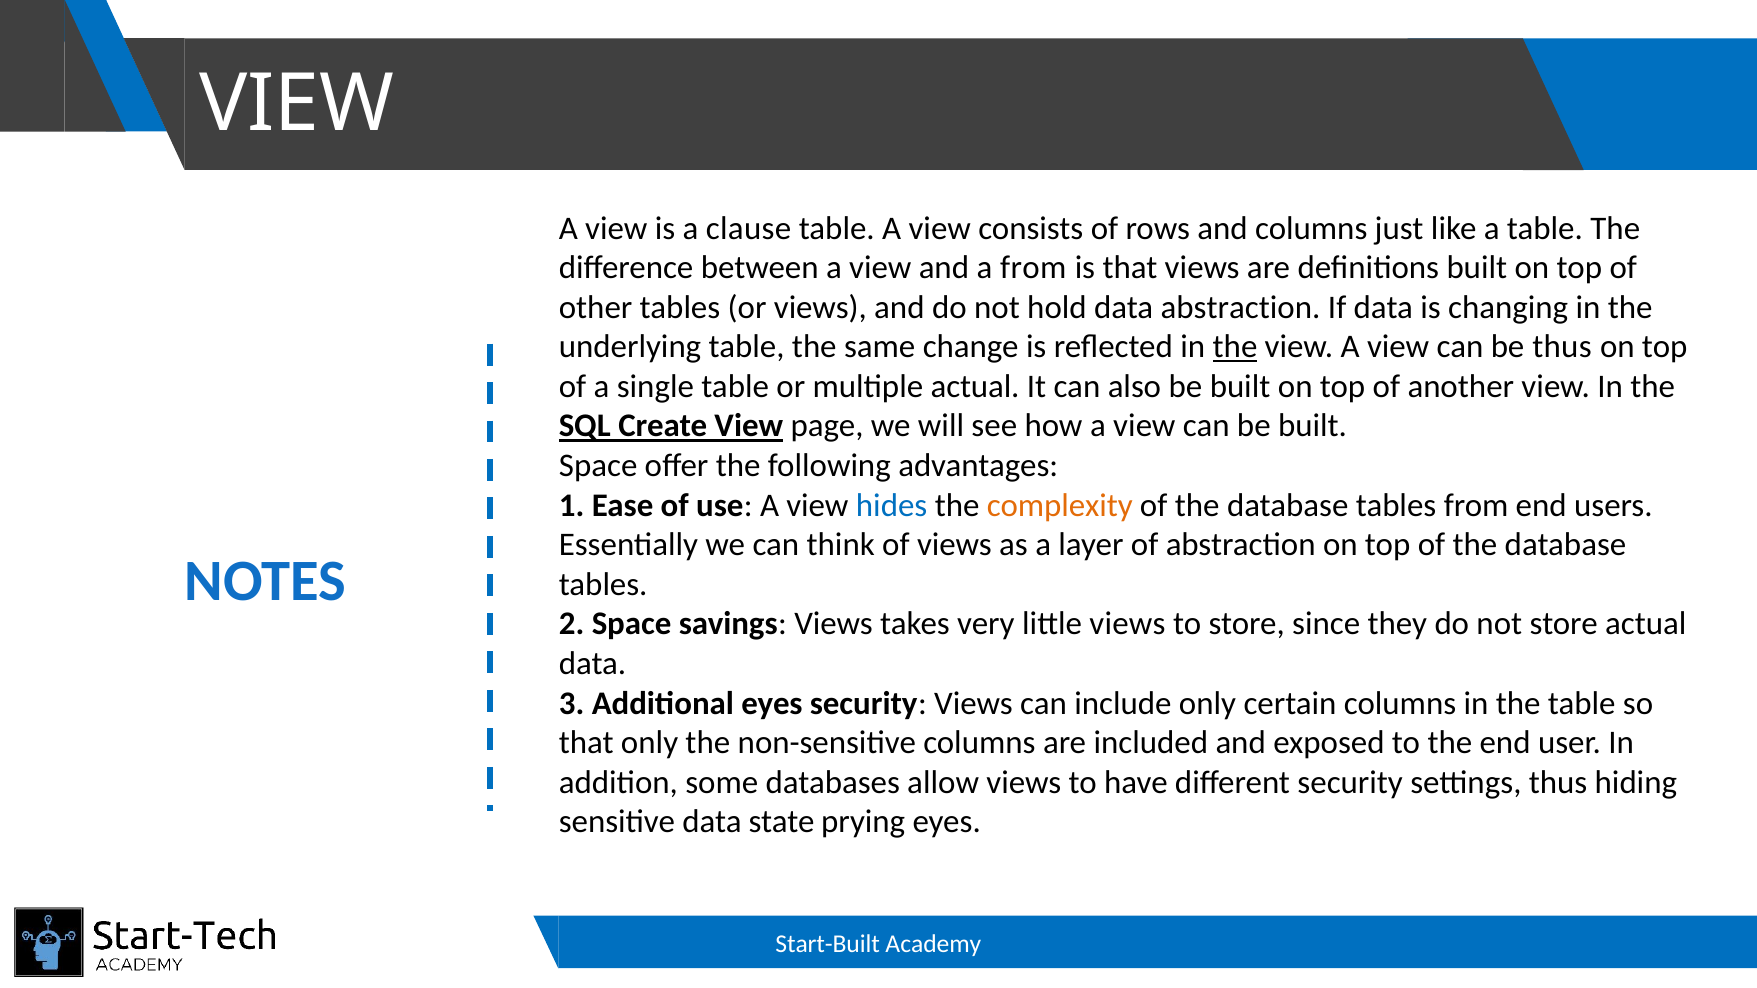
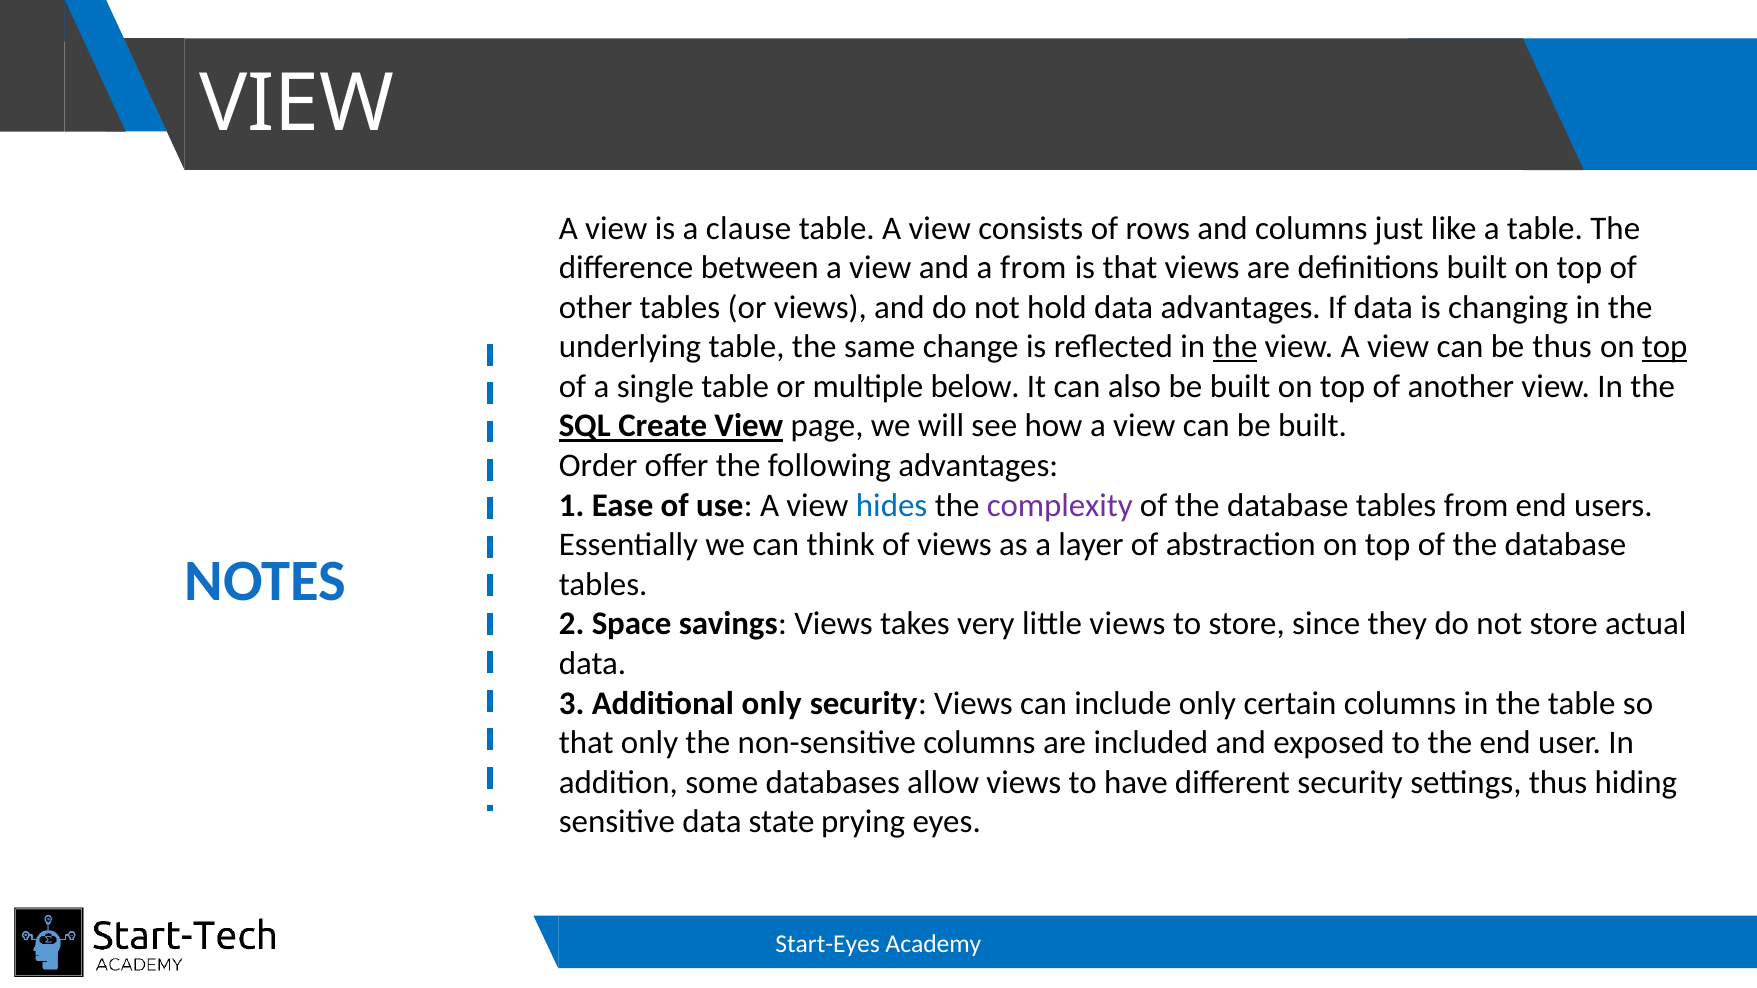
data abstraction: abstraction -> advantages
top at (1665, 347) underline: none -> present
multiple actual: actual -> below
Space at (598, 466): Space -> Order
complexity colour: orange -> purple
Additional eyes: eyes -> only
Start-Built: Start-Built -> Start-Eyes
